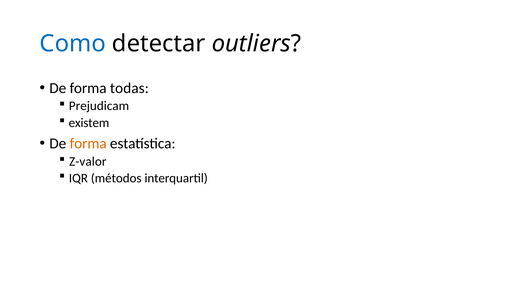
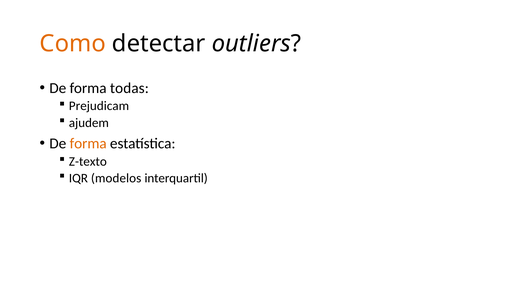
Como colour: blue -> orange
existem: existem -> ajudem
Z-valor: Z-valor -> Z-texto
métodos: métodos -> modelos
